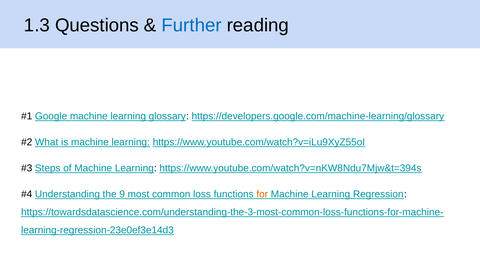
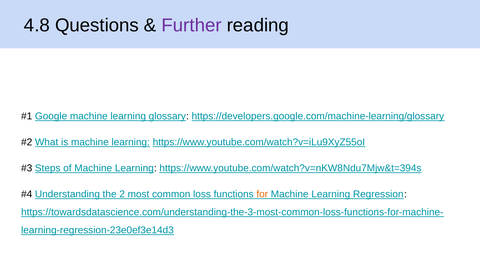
1.3: 1.3 -> 4.8
Further colour: blue -> purple
9: 9 -> 2
